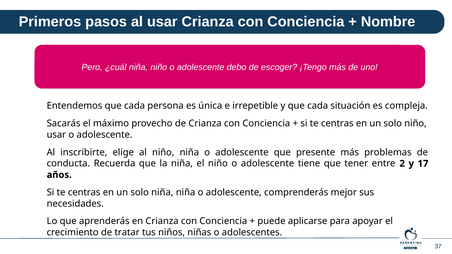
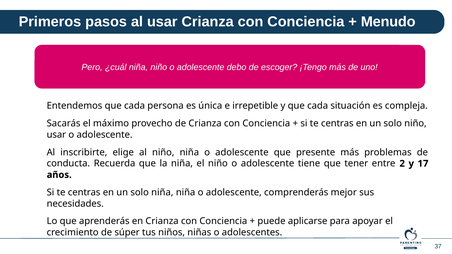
Nombre: Nombre -> Menudo
tratar: tratar -> súper
